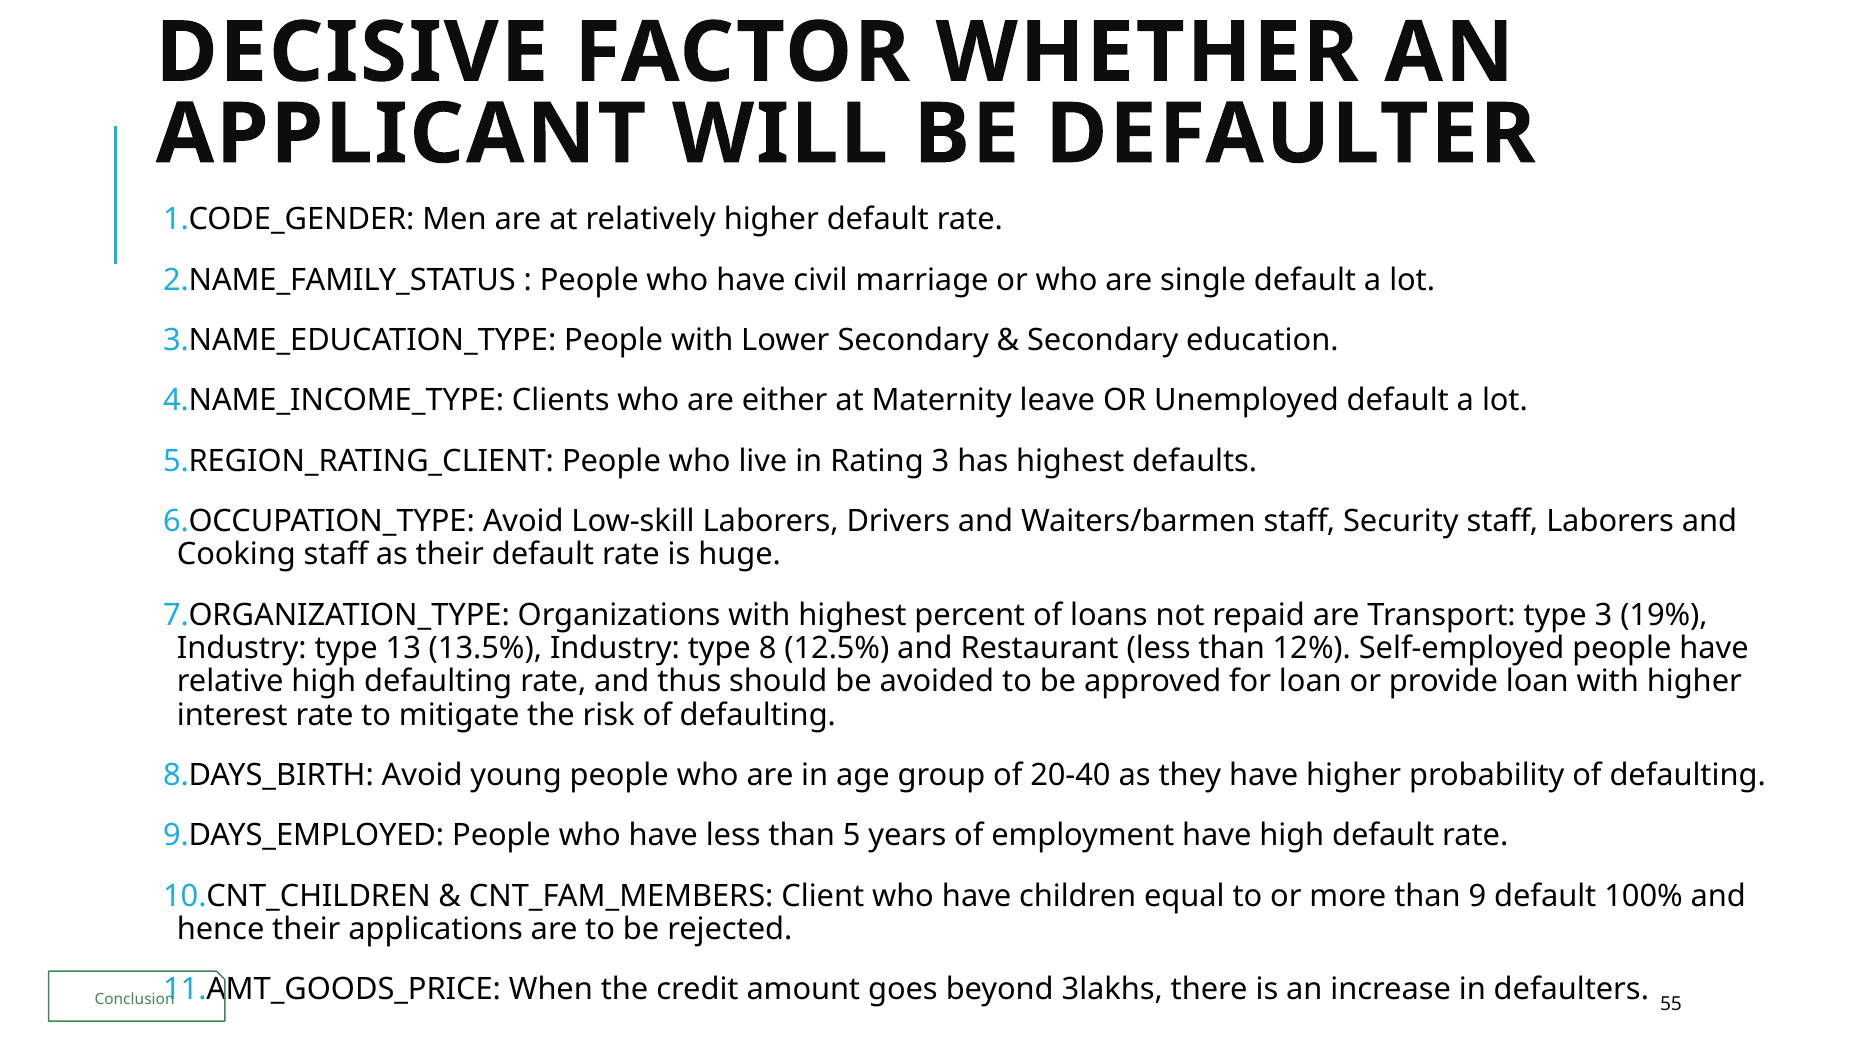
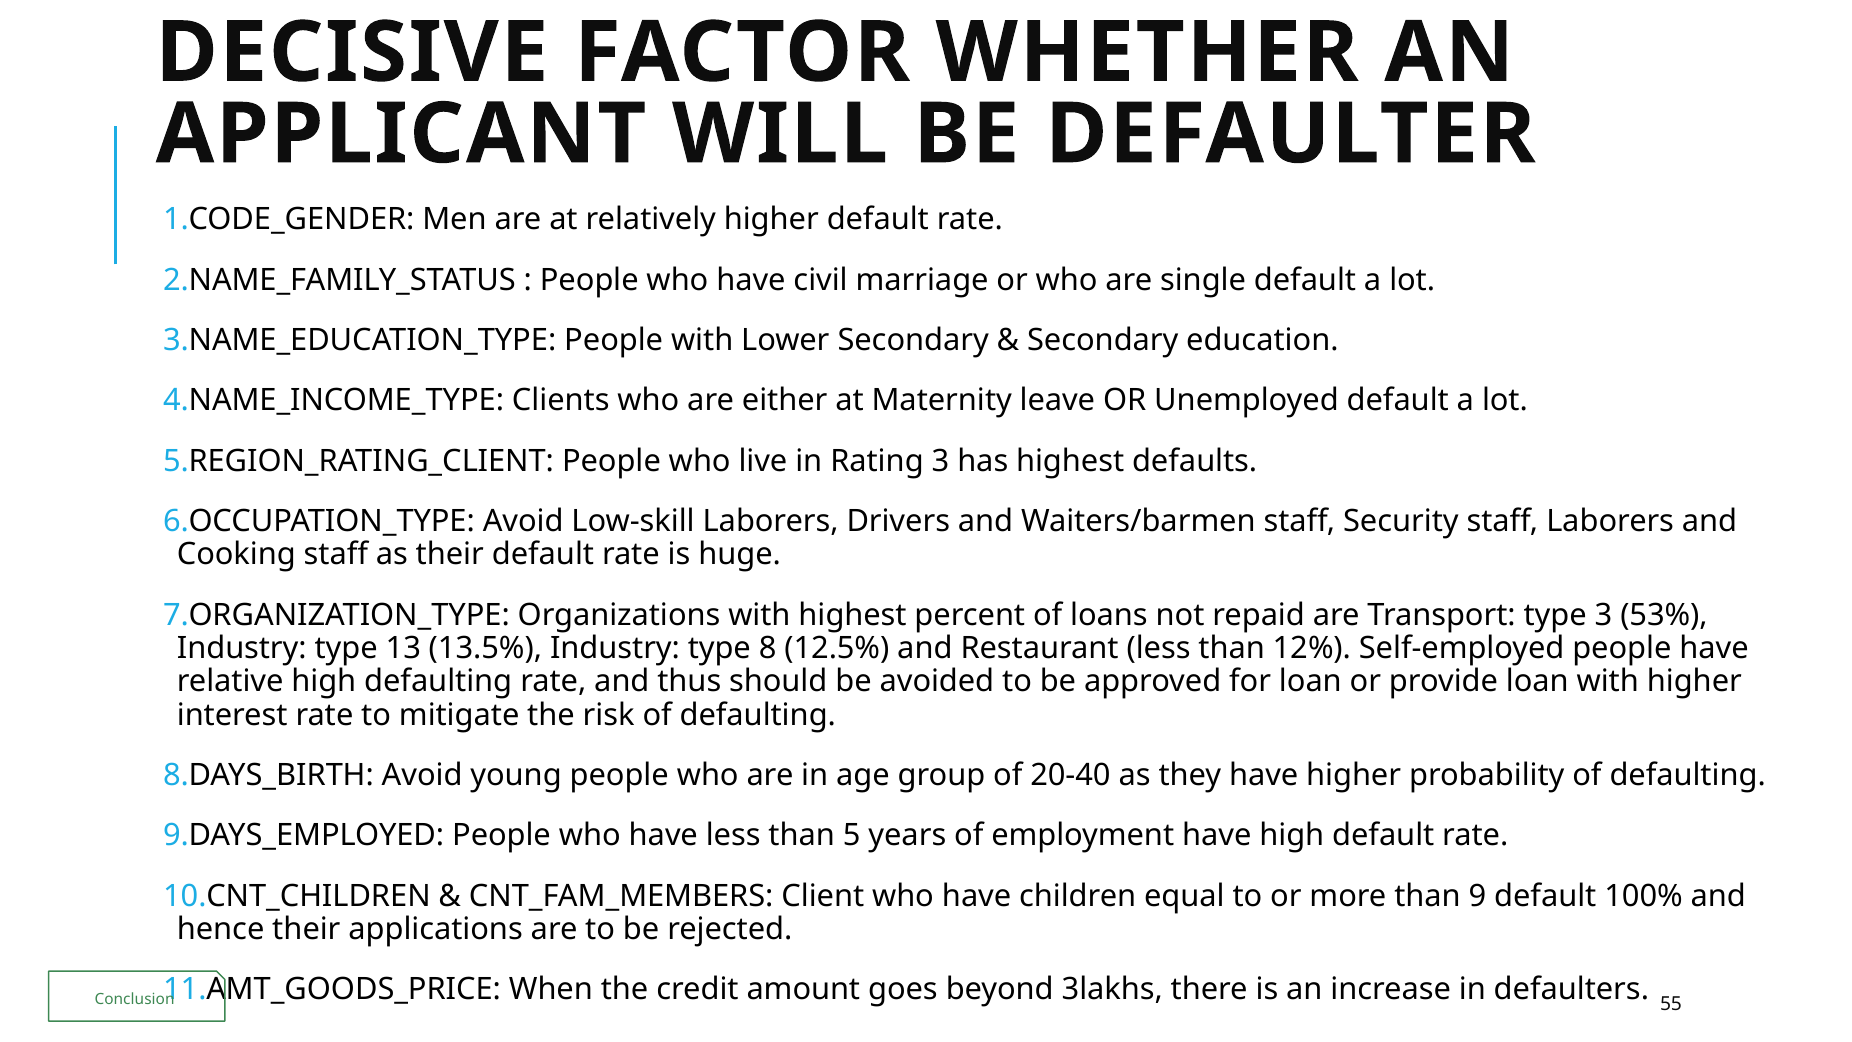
19%: 19% -> 53%
